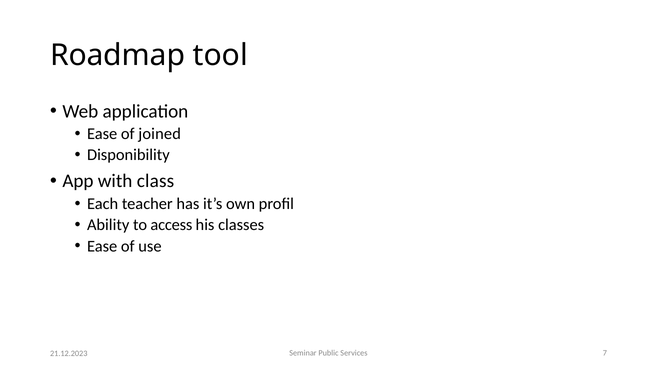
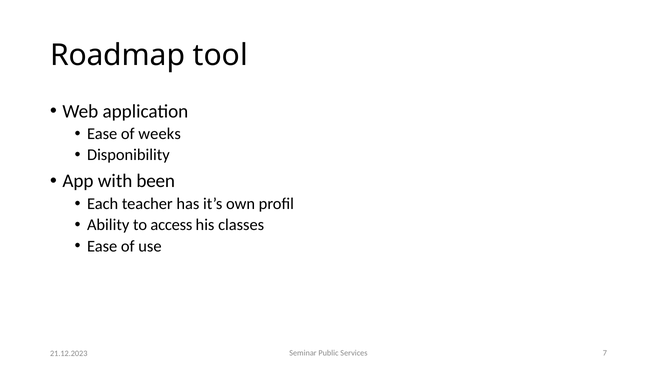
joined: joined -> weeks
class: class -> been
